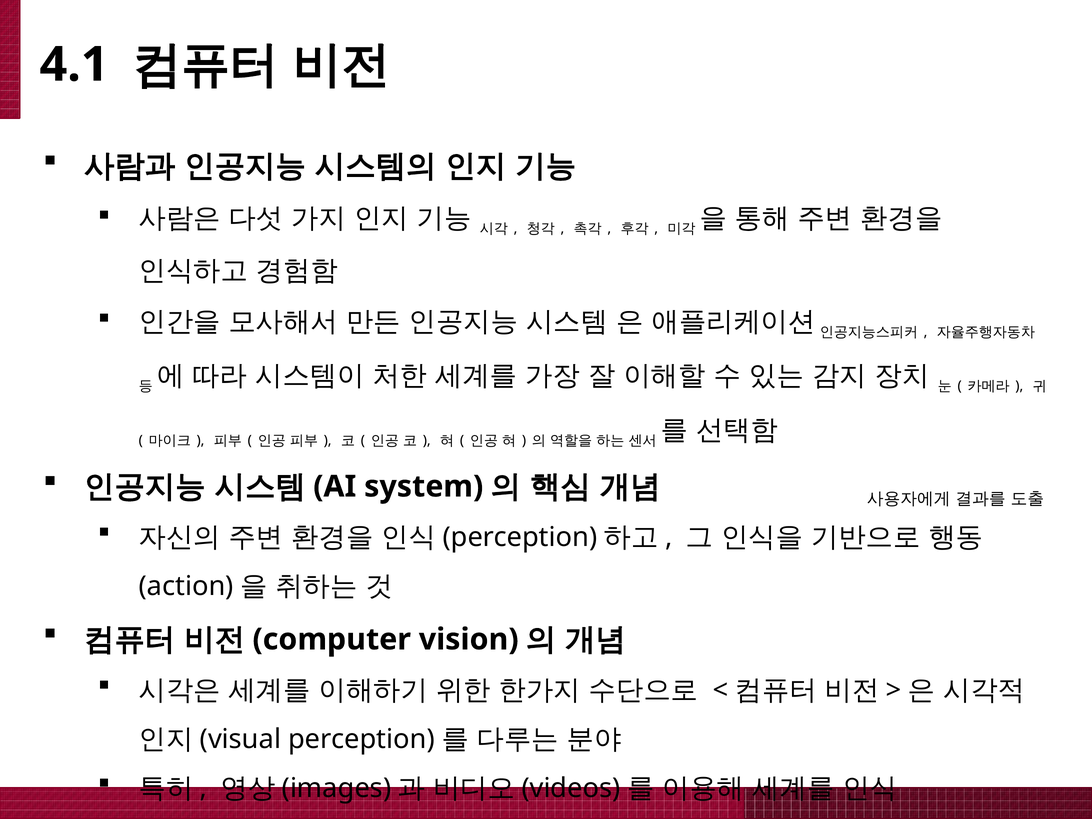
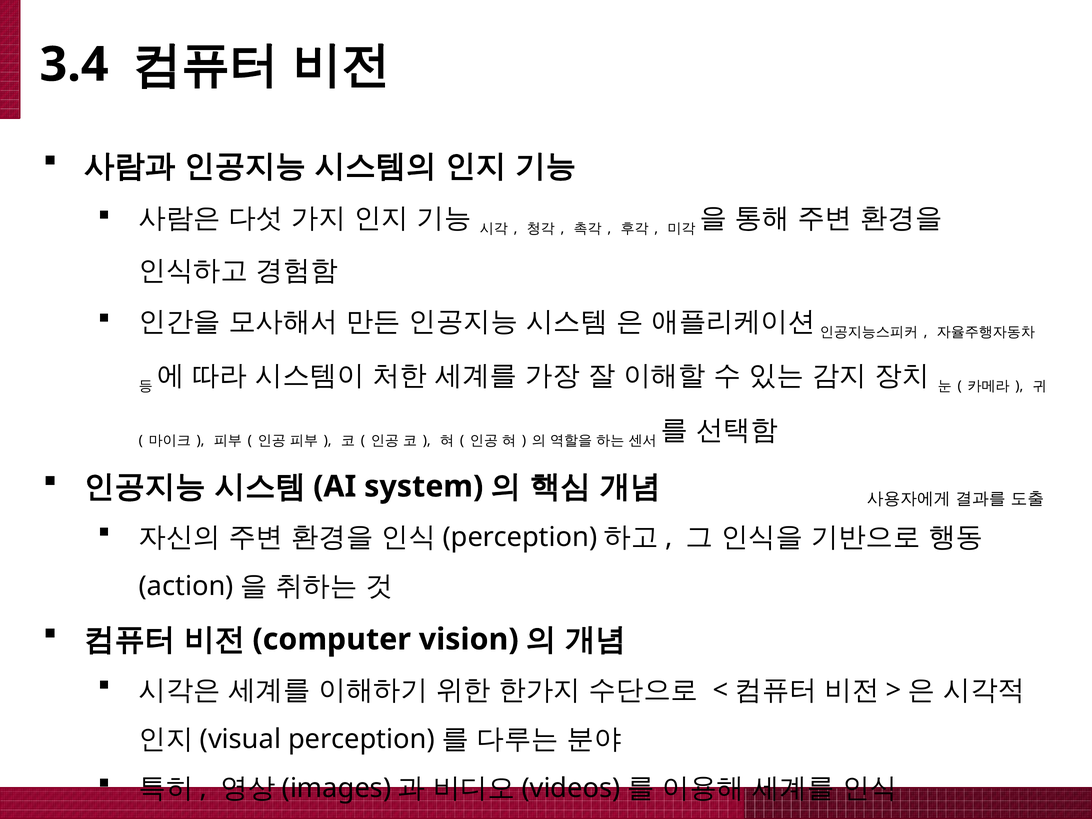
4.1: 4.1 -> 3.4
